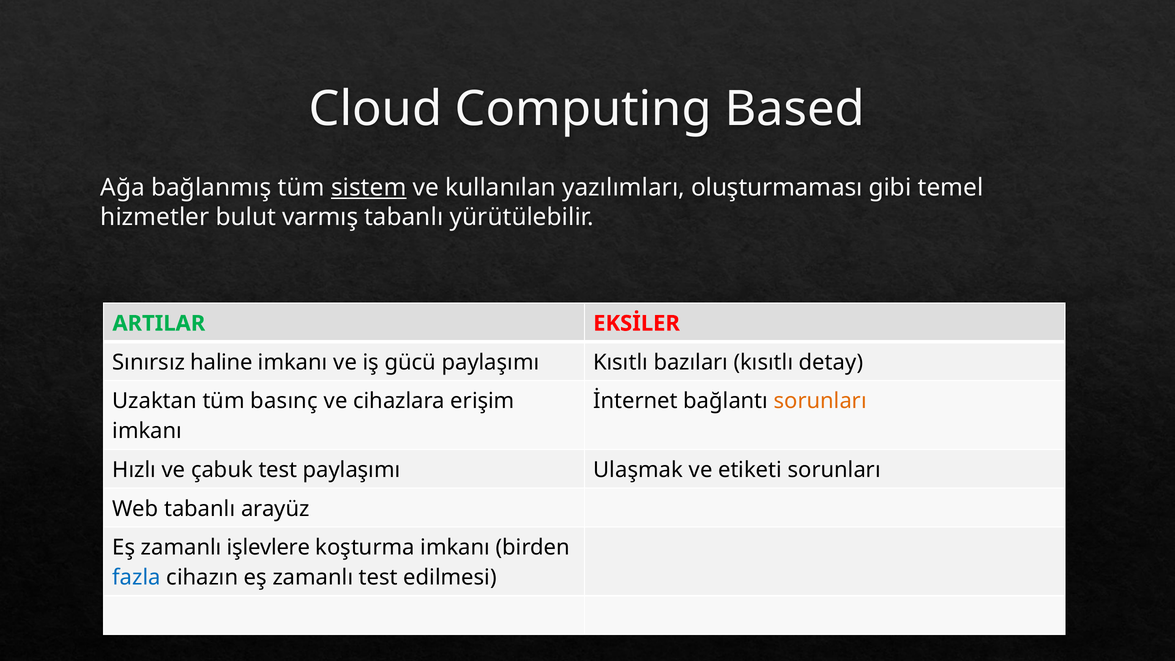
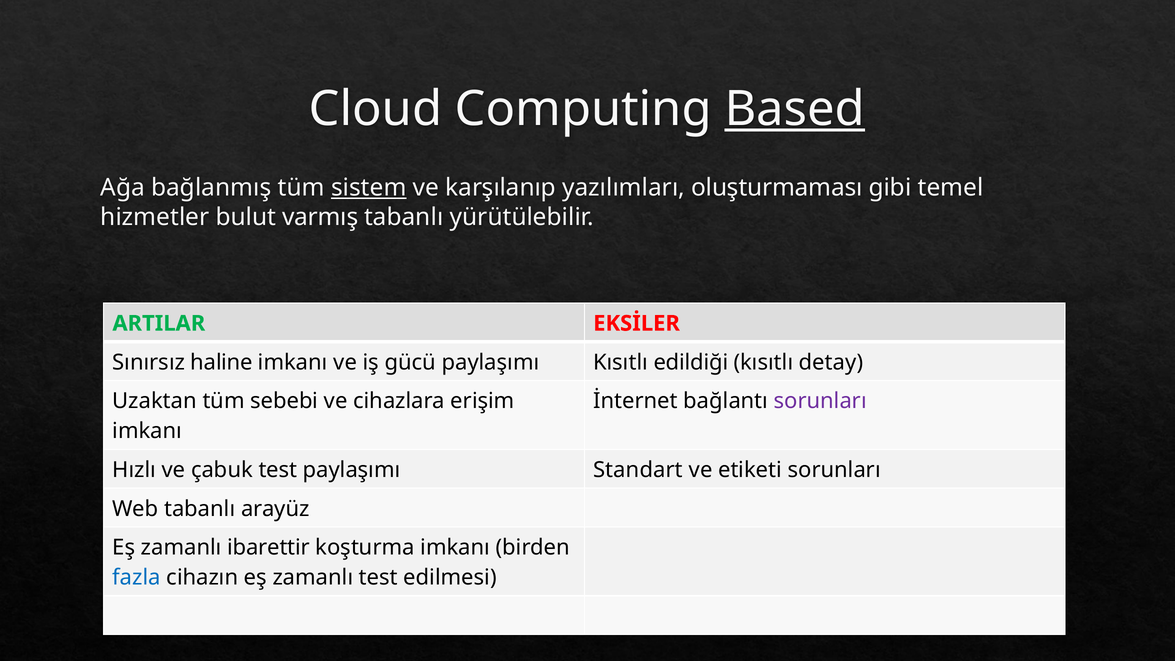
Based underline: none -> present
kullanılan: kullanılan -> karşılanıp
bazıları: bazıları -> edildiği
basınç: basınç -> sebebi
sorunları at (820, 401) colour: orange -> purple
Ulaşmak: Ulaşmak -> Standart
işlevlere: işlevlere -> ibarettir
